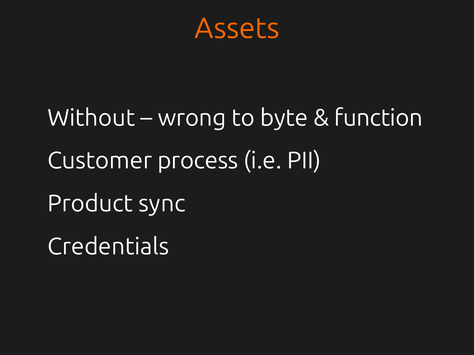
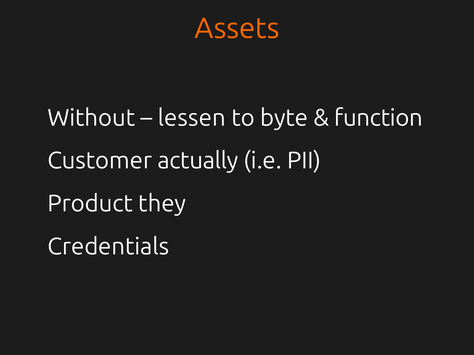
wrong: wrong -> lessen
process: process -> actually
sync: sync -> they
